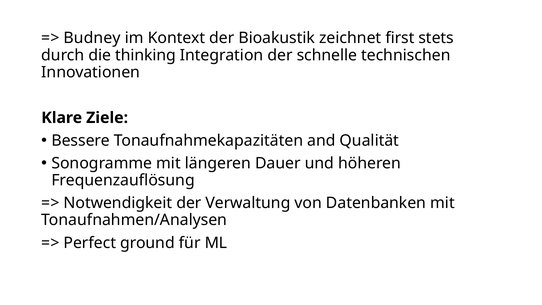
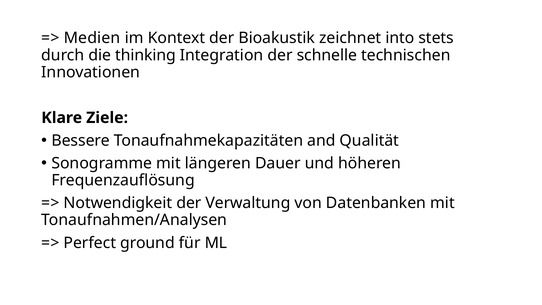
Budney: Budney -> Medien
first: first -> into
